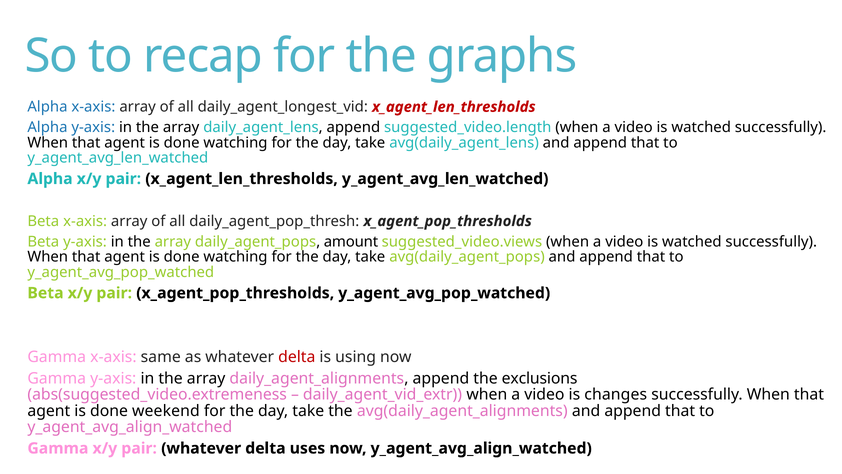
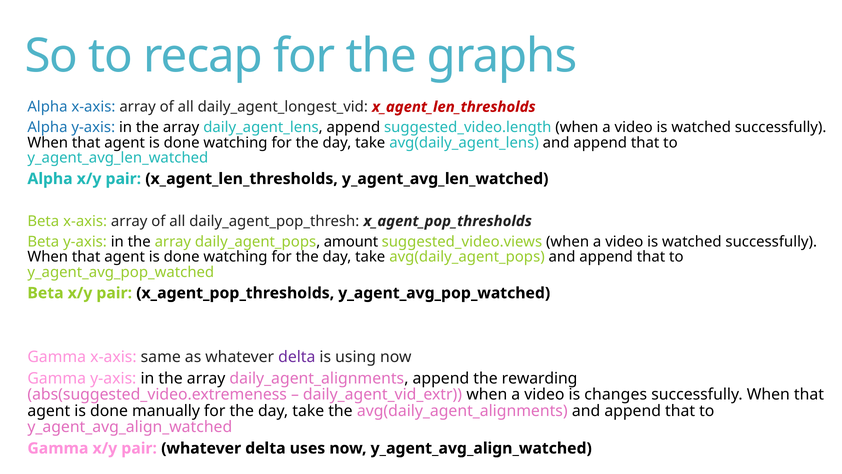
delta at (297, 357) colour: red -> purple
exclusions: exclusions -> rewarding
weekend: weekend -> manually
